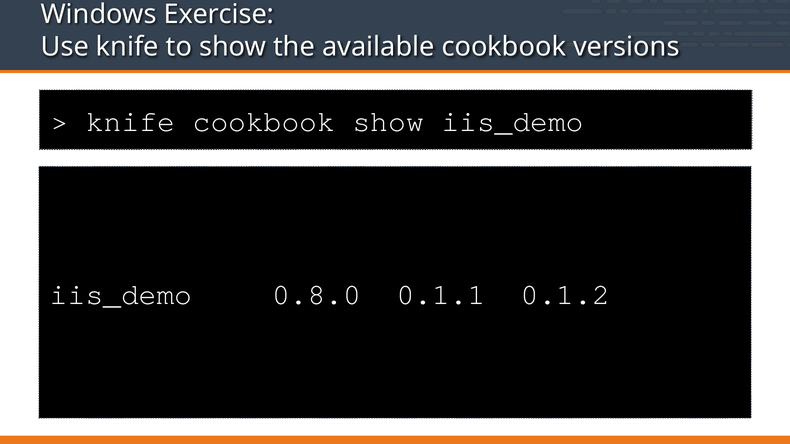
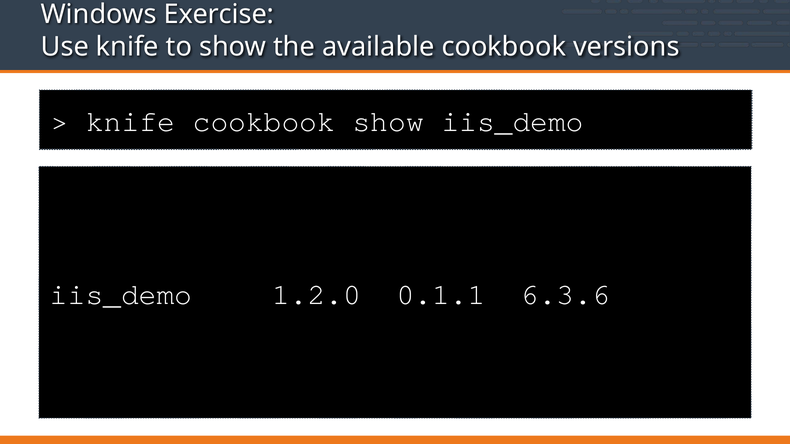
0.8.0: 0.8.0 -> 1.2.0
0.1.2: 0.1.2 -> 6.3.6
